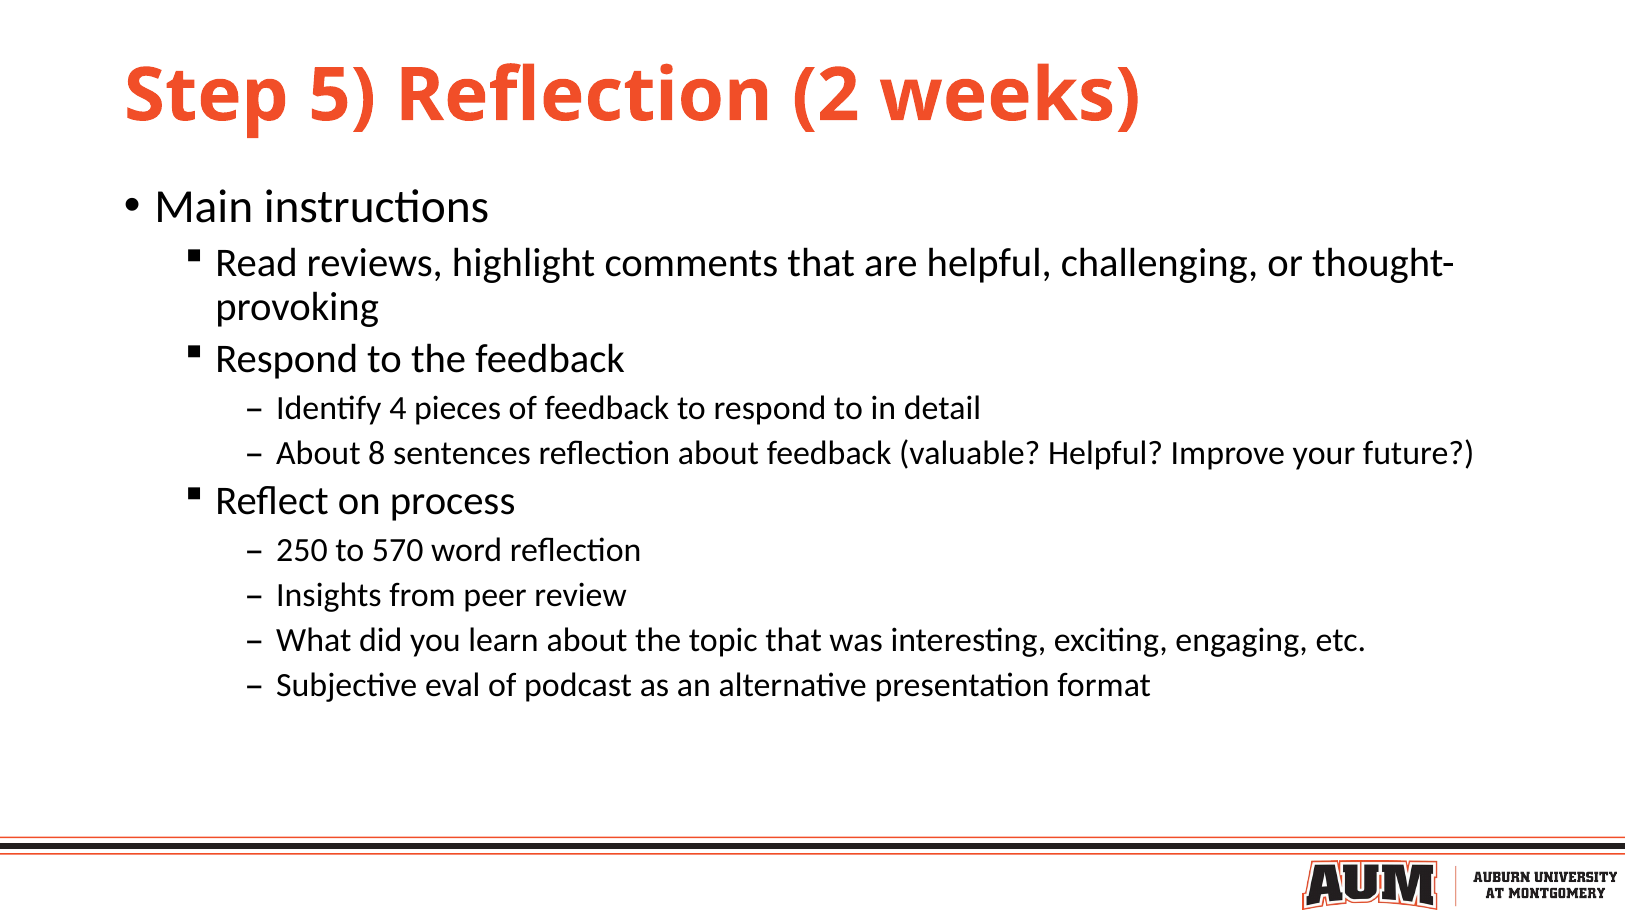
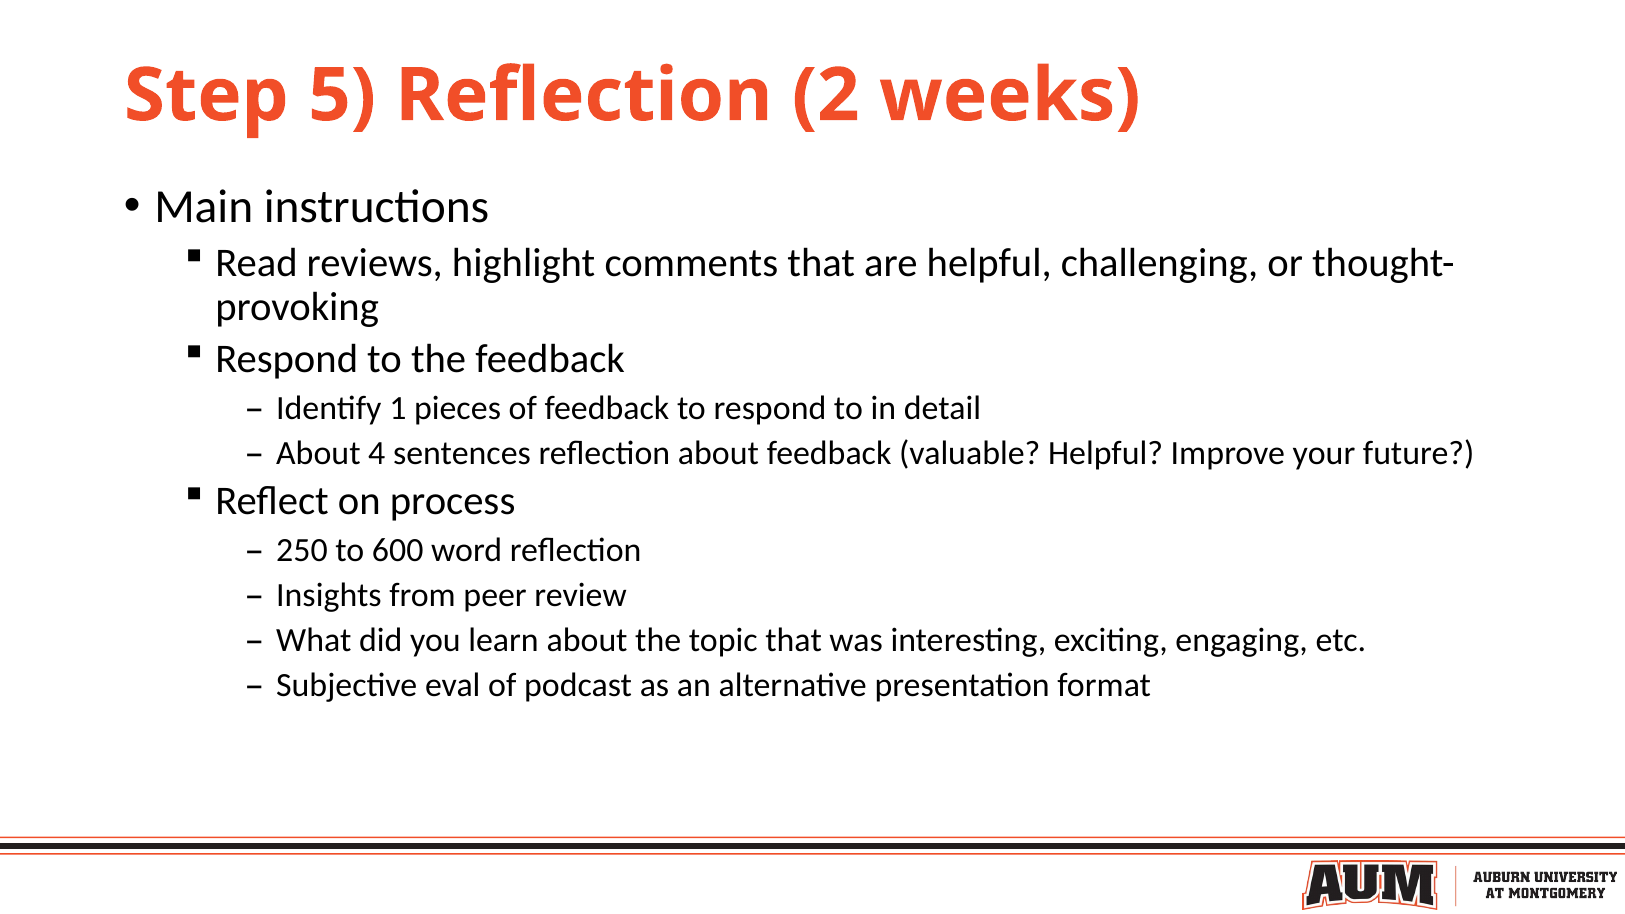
4: 4 -> 1
8: 8 -> 4
570: 570 -> 600
